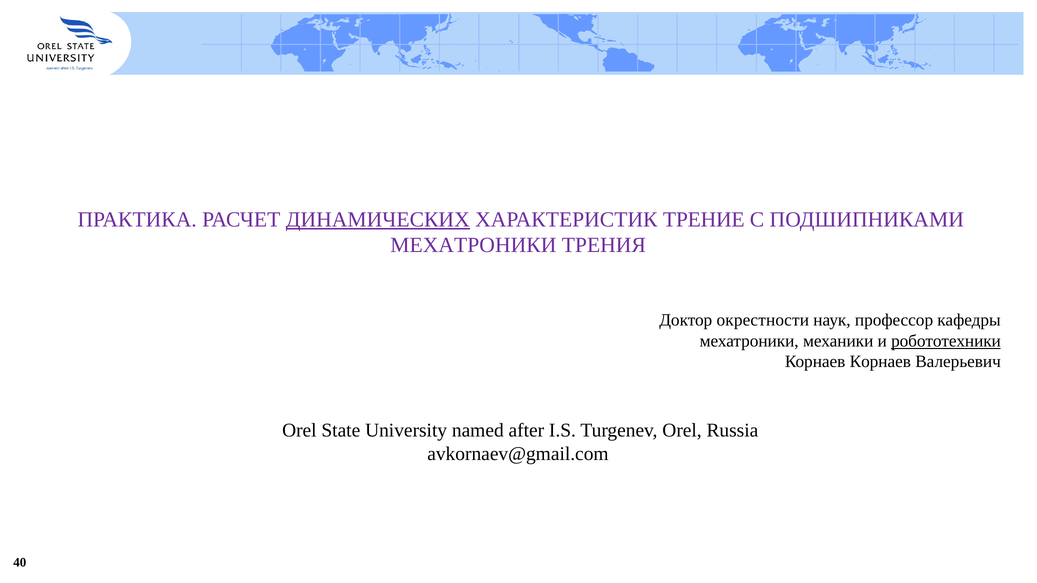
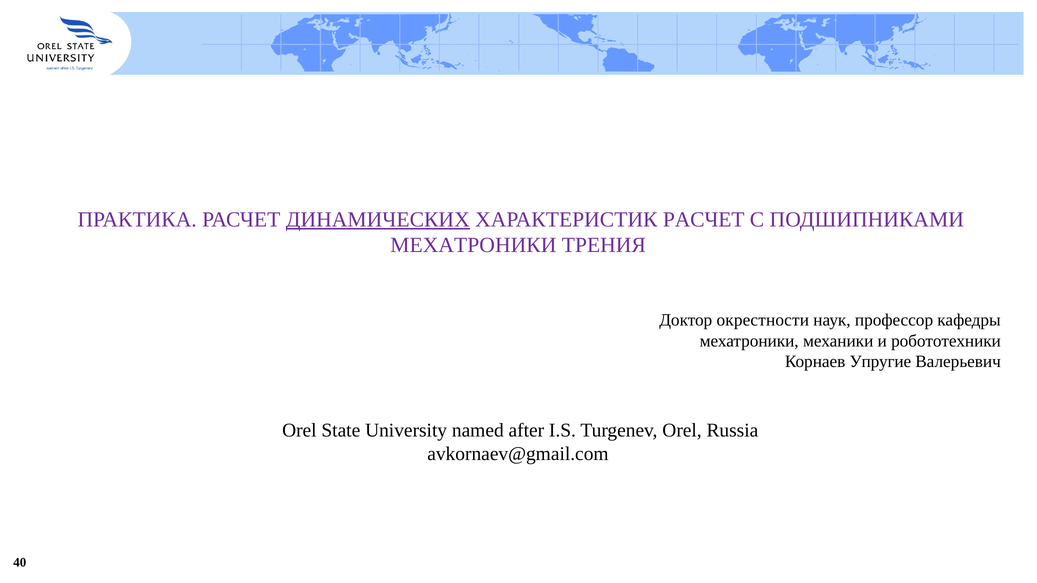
ХАРАКТЕРИСТИК ТРЕНИЕ: ТРЕНИЕ -> РАСЧЕТ
робототехники underline: present -> none
Корнаев Корнаев: Корнаев -> Упругие
